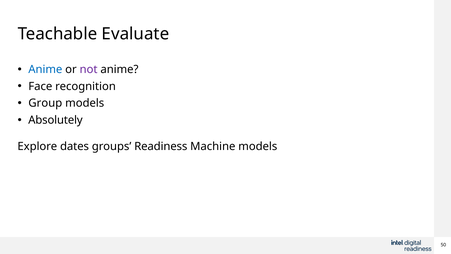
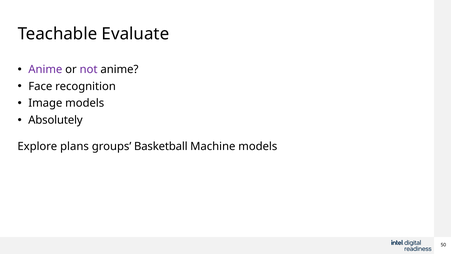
Anime at (45, 69) colour: blue -> purple
Group: Group -> Image
dates: dates -> plans
Readiness: Readiness -> Basketball
